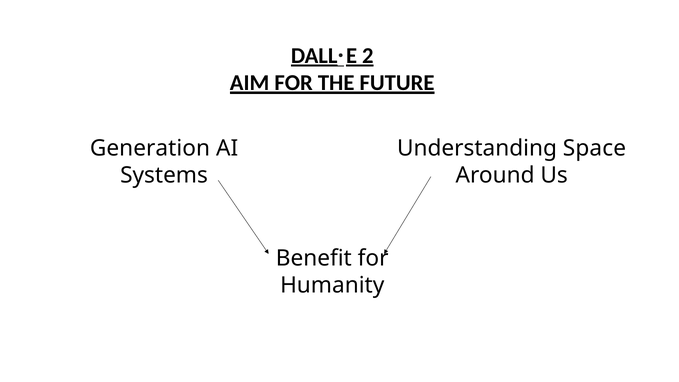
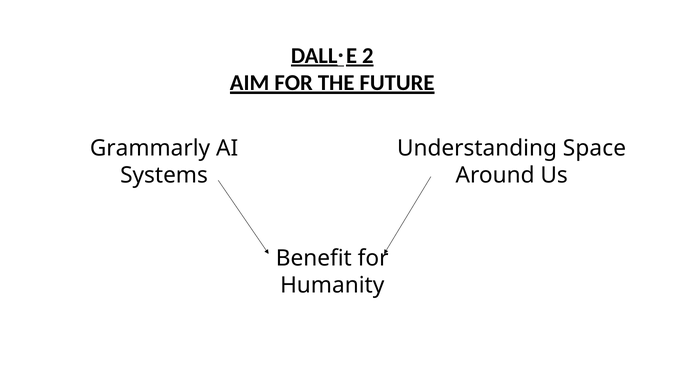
Generation: Generation -> Grammarly
